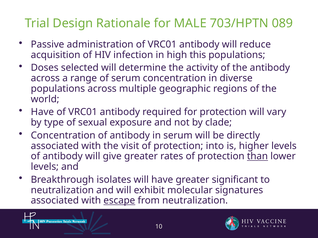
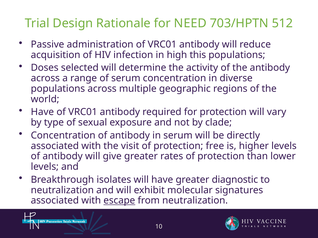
MALE: MALE -> NEED
089: 089 -> 512
into: into -> free
than underline: present -> none
significant: significant -> diagnostic
